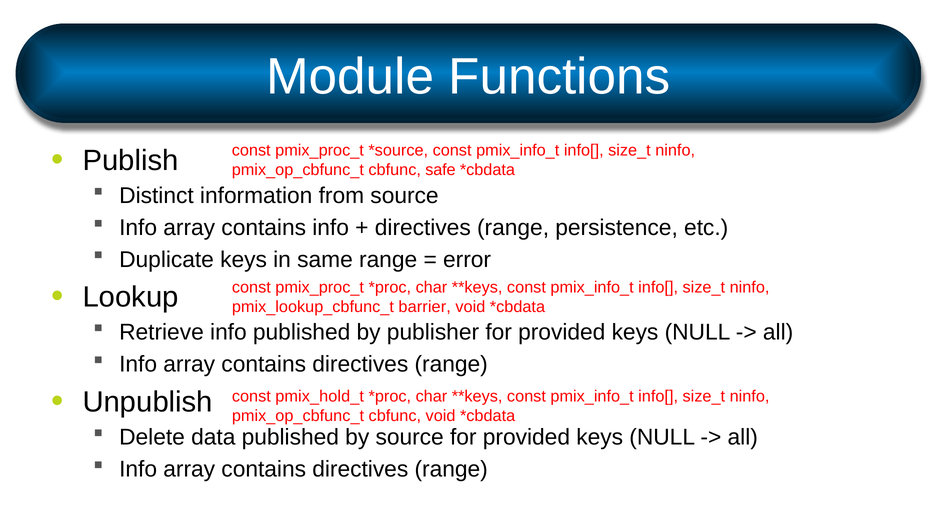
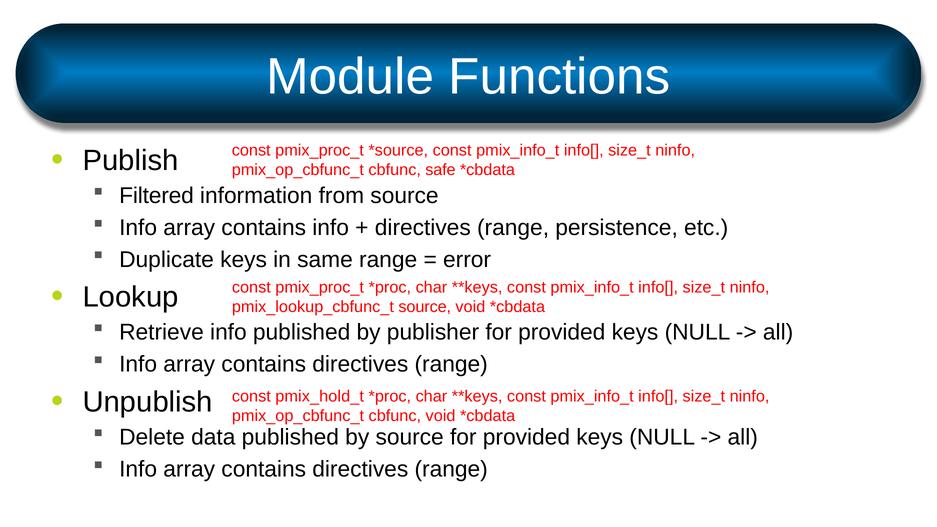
Distinct: Distinct -> Filtered
pmix_lookup_cbfunc_t barrier: barrier -> source
